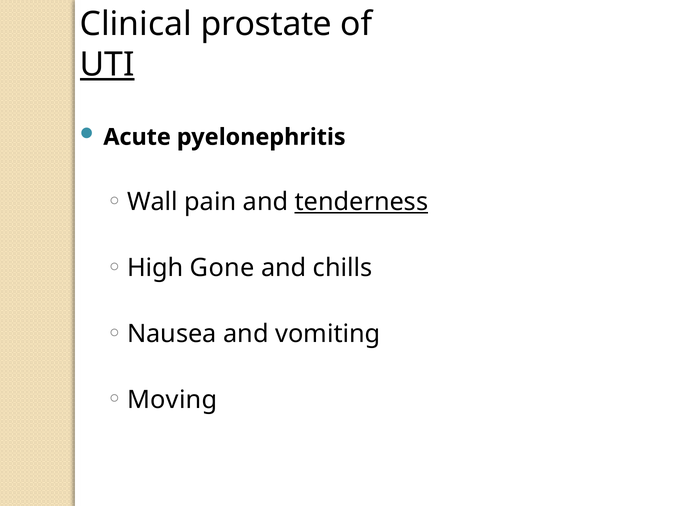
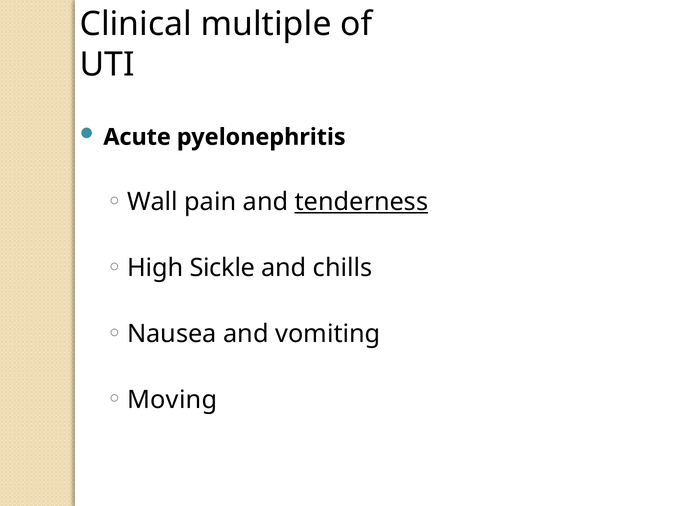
prostate: prostate -> multiple
UTI underline: present -> none
Gone: Gone -> Sickle
